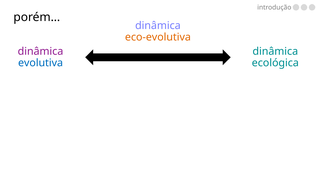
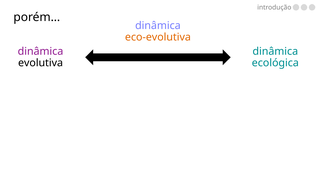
evolutiva colour: blue -> black
